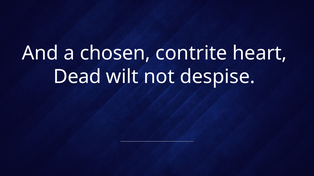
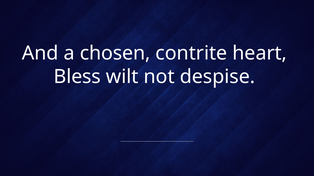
Dead: Dead -> Bless
